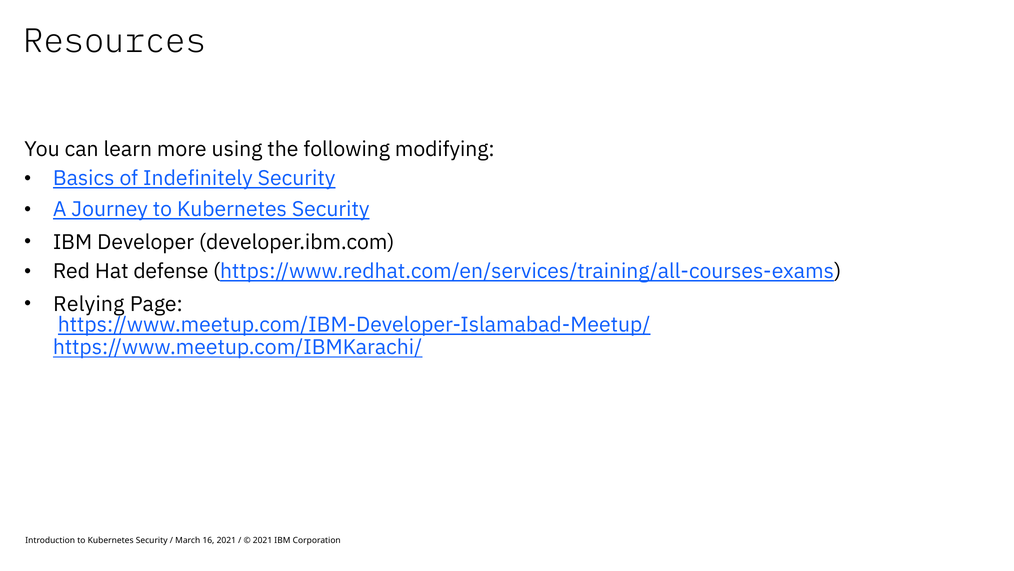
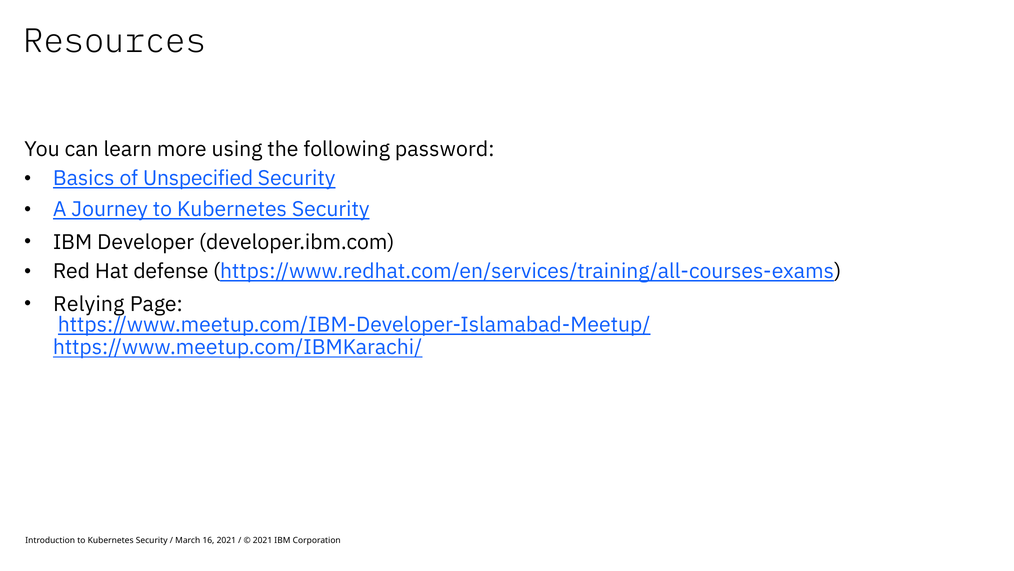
modifying: modifying -> password
Indefinitely: Indefinitely -> Unspecified
